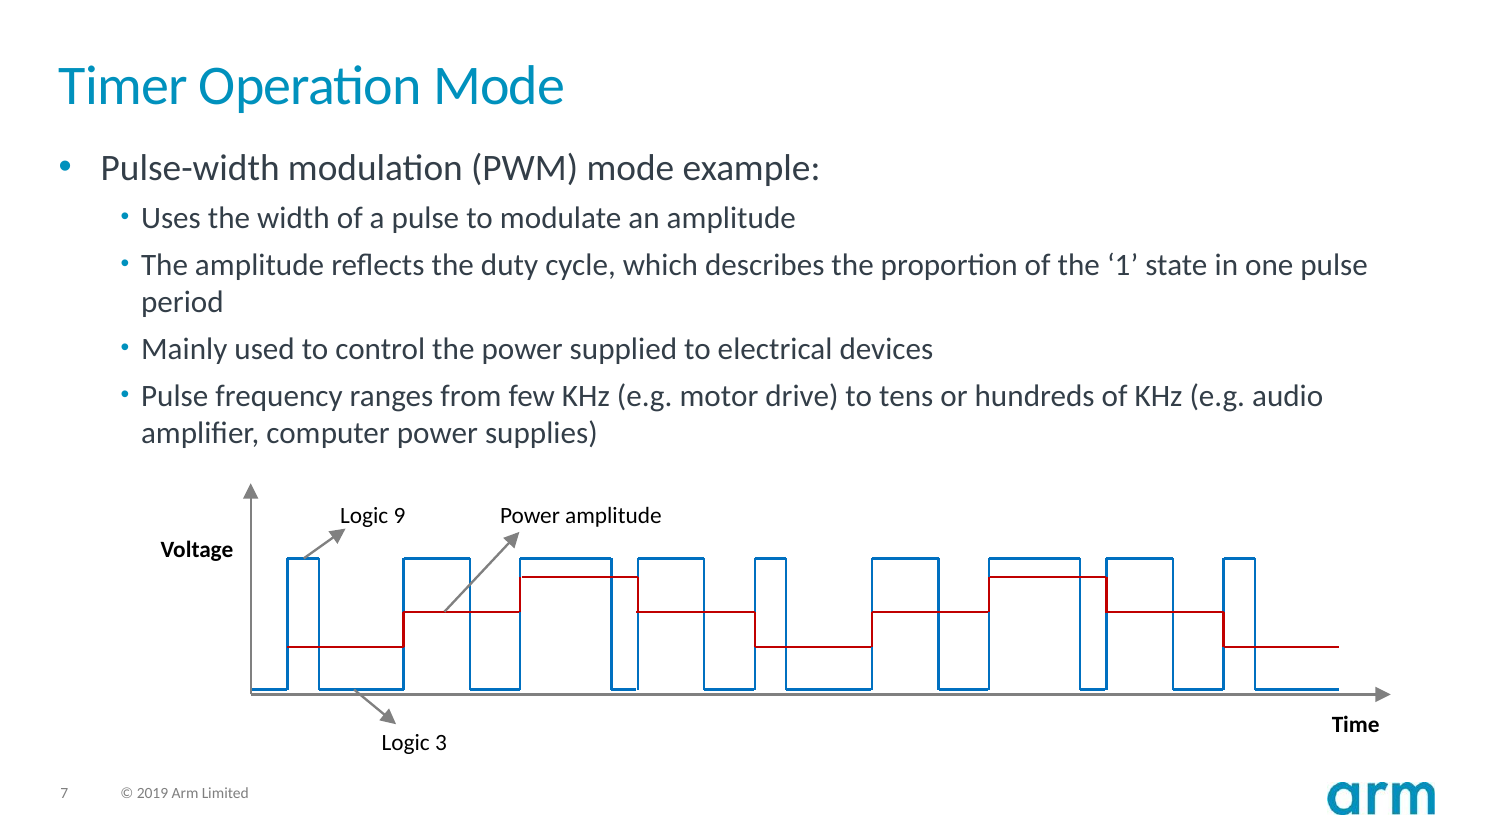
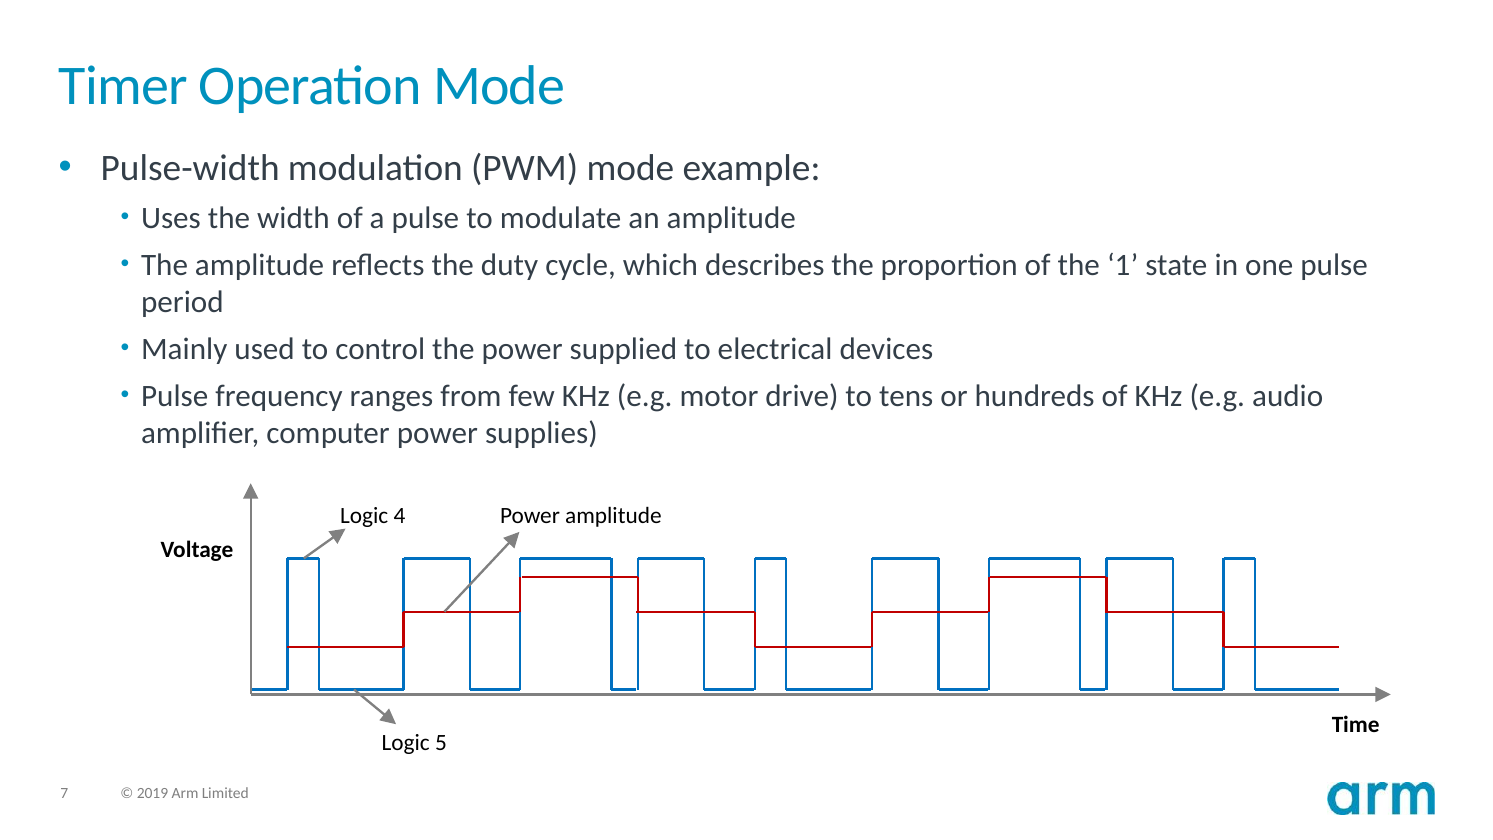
9: 9 -> 4
3: 3 -> 5
